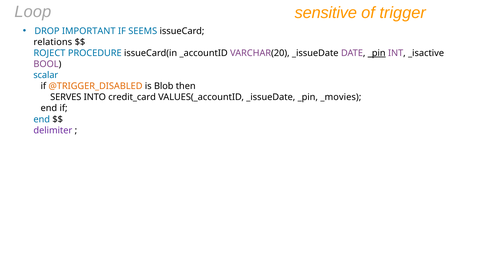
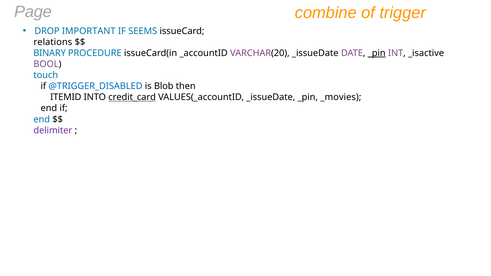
Loop: Loop -> Page
sensitive: sensitive -> combine
ROJECT: ROJECT -> BINARY
scalar: scalar -> touch
@TRIGGER_DISABLED colour: orange -> blue
SERVES: SERVES -> ITEMID
credit_card underline: none -> present
